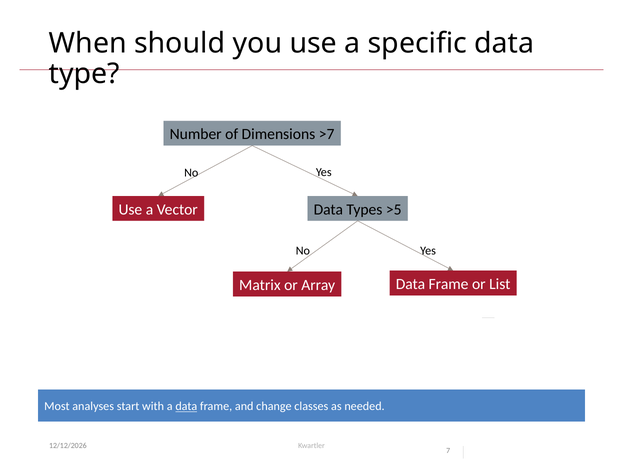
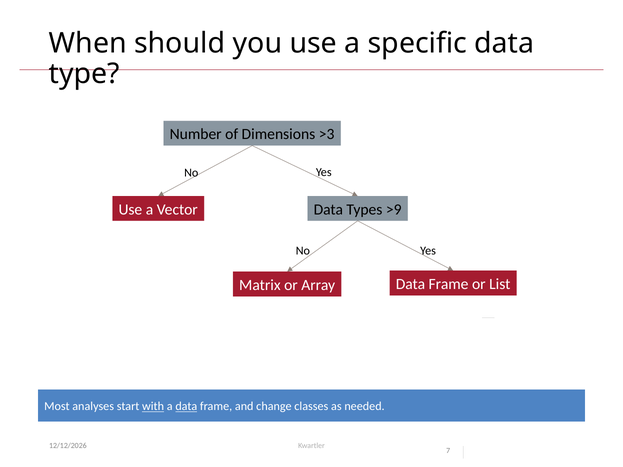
>7: >7 -> >3
>5: >5 -> >9
with underline: none -> present
